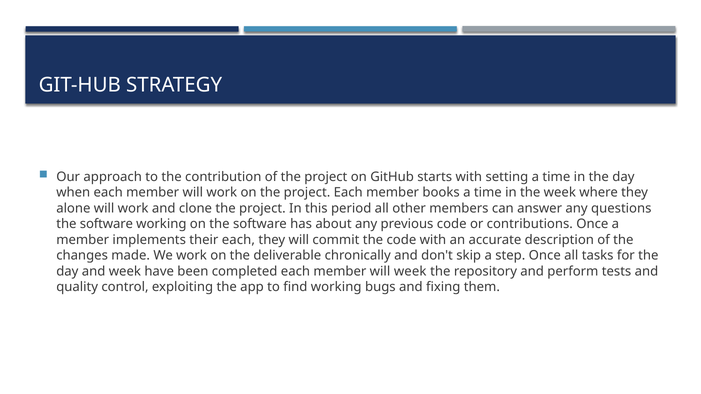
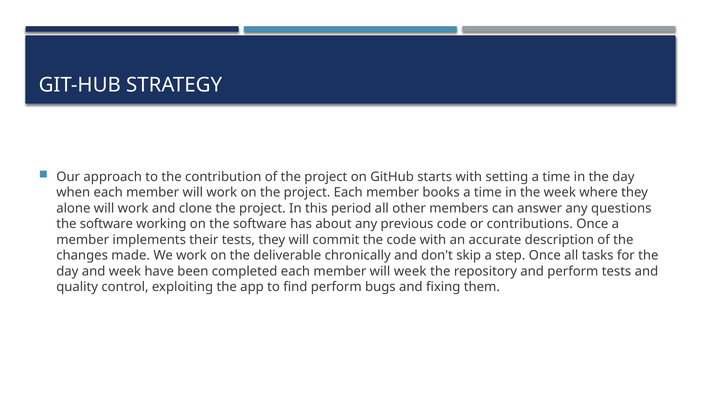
their each: each -> tests
find working: working -> perform
